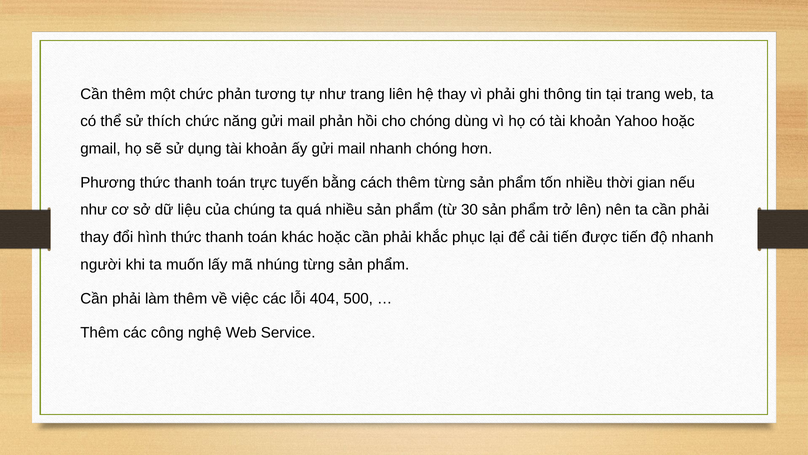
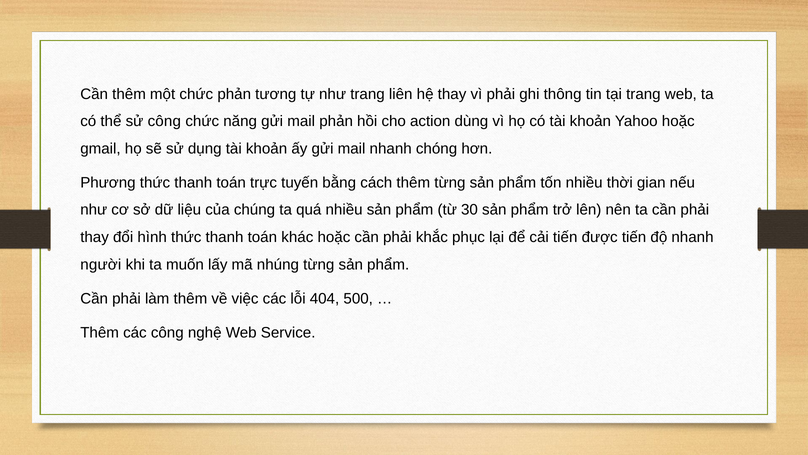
sử thích: thích -> công
cho chóng: chóng -> action
